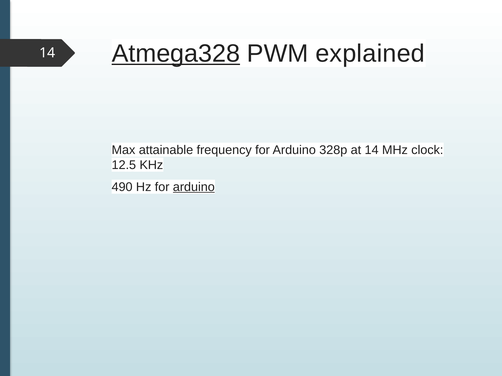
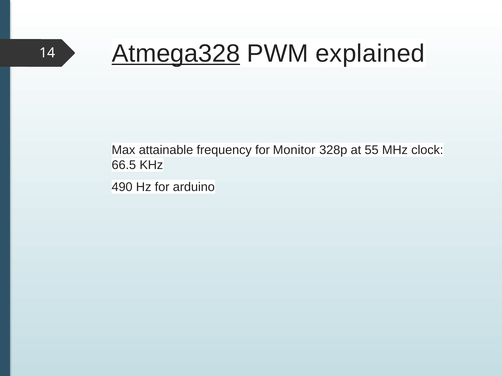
frequency for Arduino: Arduino -> Monitor
at 14: 14 -> 55
12.5: 12.5 -> 66.5
arduino at (194, 187) underline: present -> none
